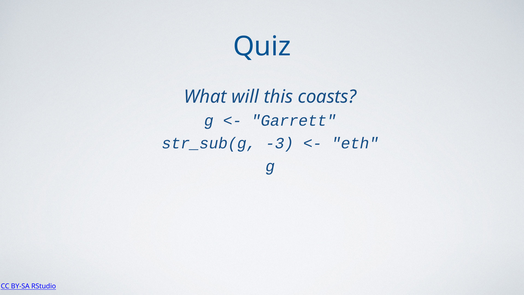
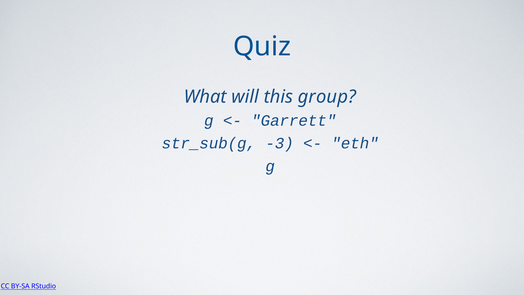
coasts: coasts -> group
